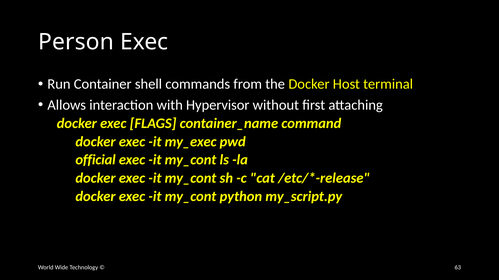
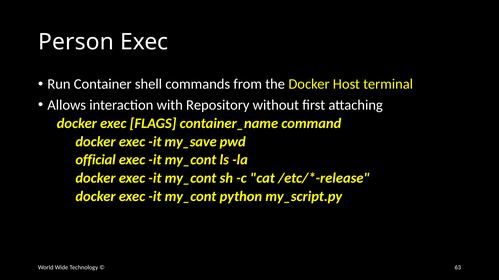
Hypervisor: Hypervisor -> Repository
my_exec: my_exec -> my_save
